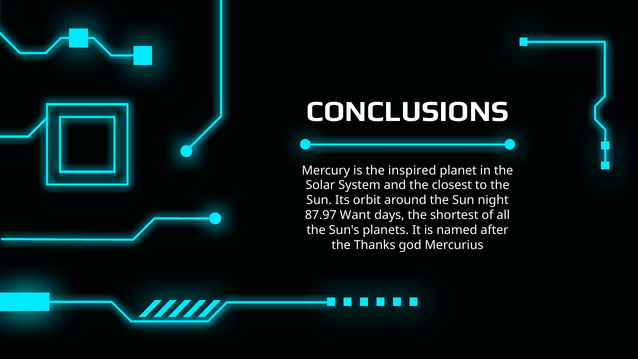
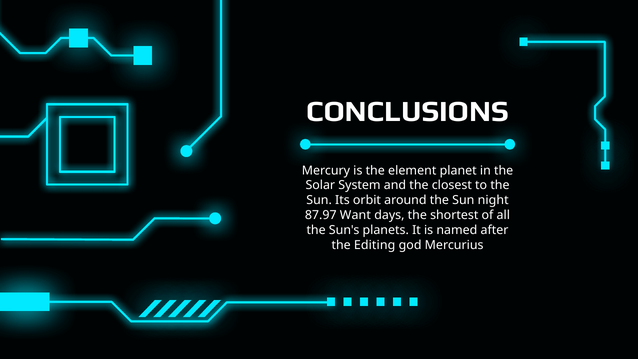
inspired: inspired -> element
Thanks: Thanks -> Editing
